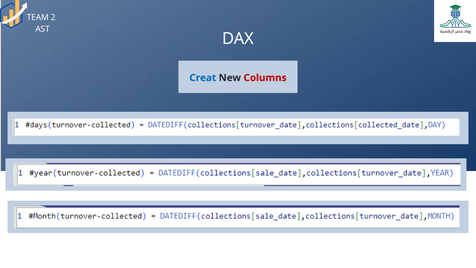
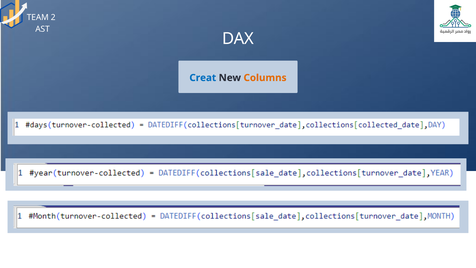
Columns colour: red -> orange
